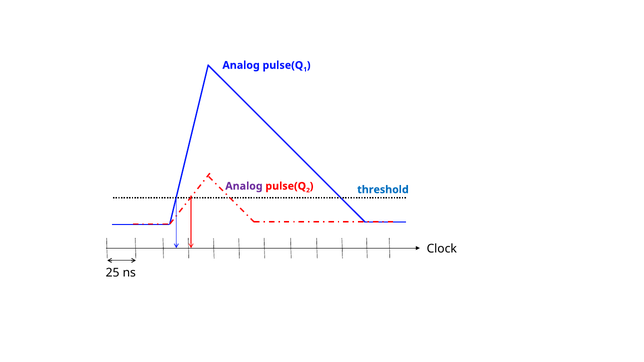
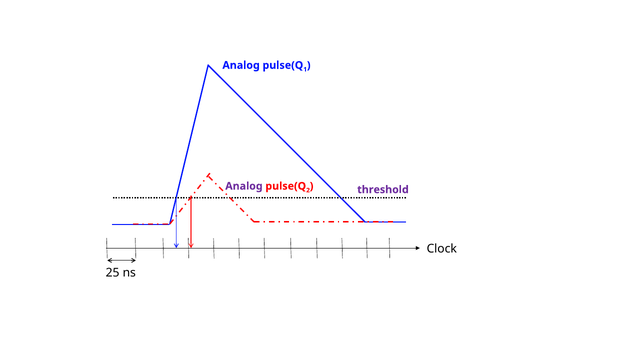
threshold colour: blue -> purple
